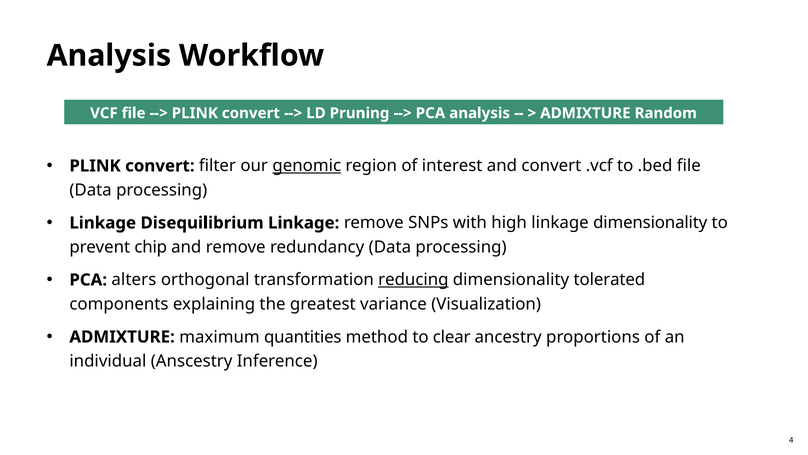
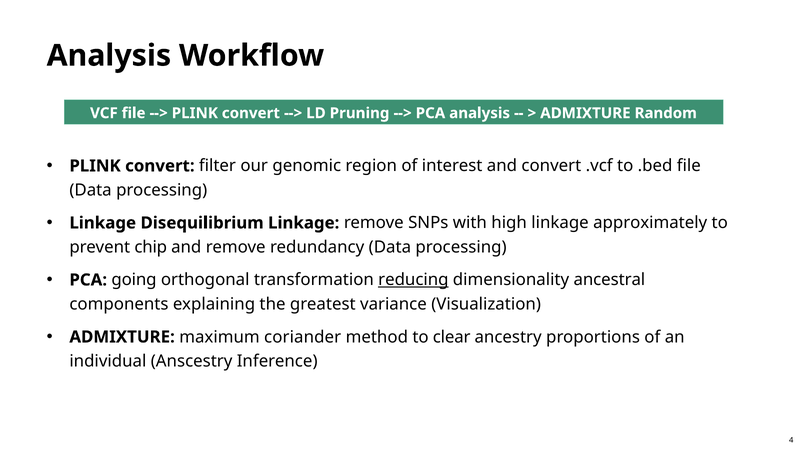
genomic underline: present -> none
linkage dimensionality: dimensionality -> approximately
alters: alters -> going
tolerated: tolerated -> ancestral
quantities: quantities -> coriander
